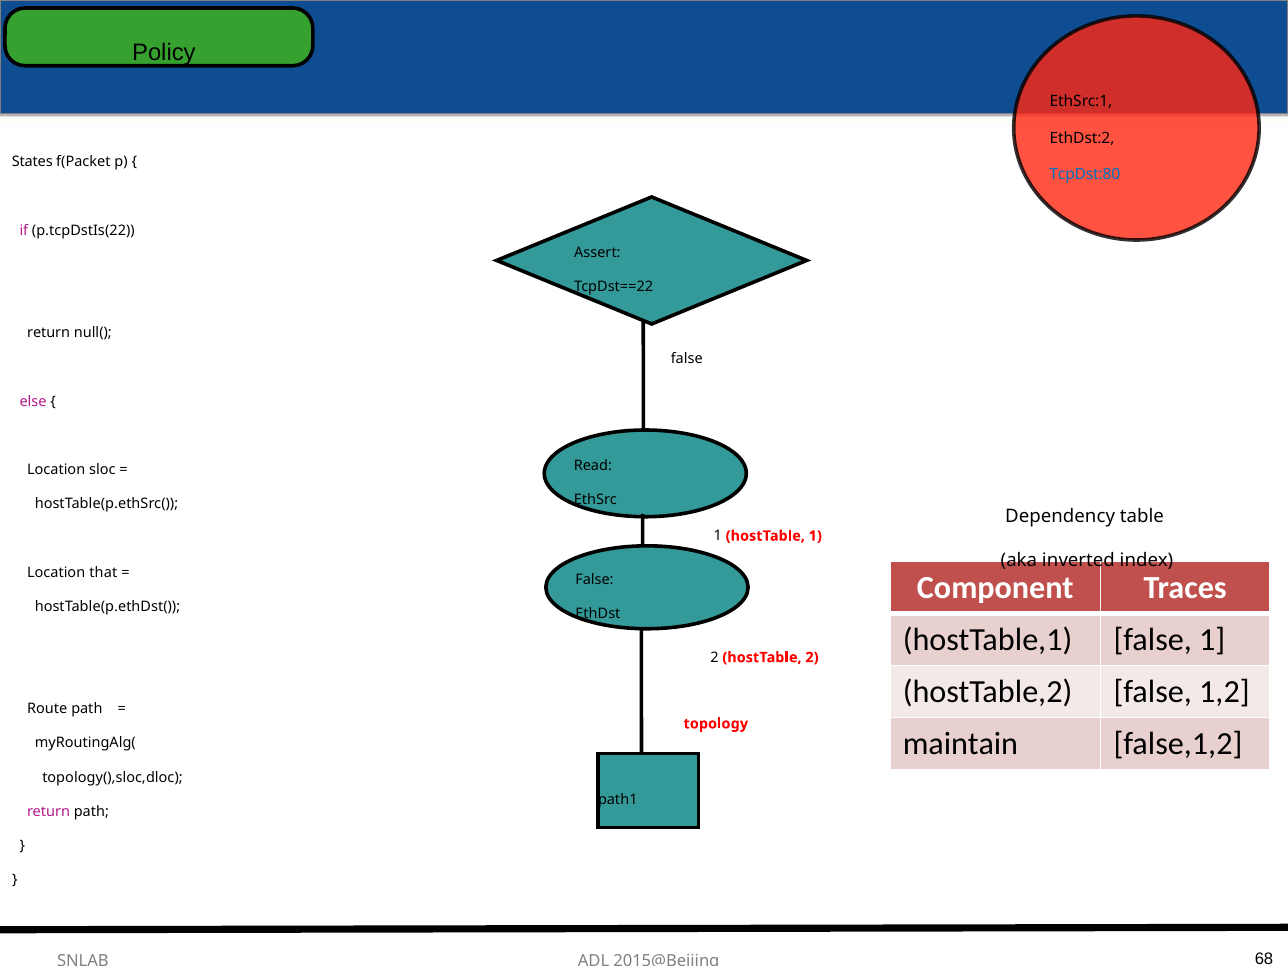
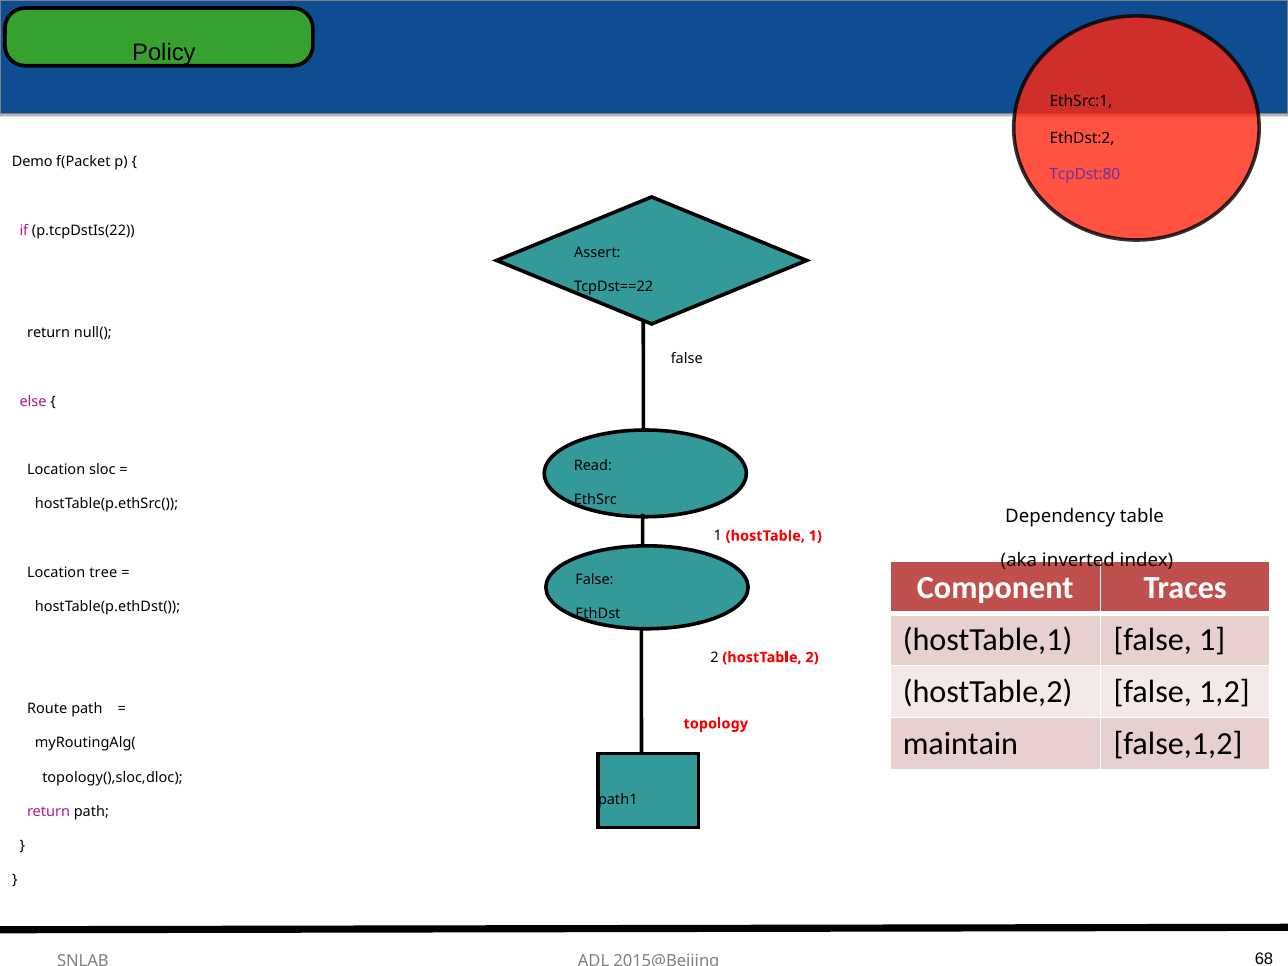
States: States -> Demo
TcpDst:80 colour: blue -> purple
that: that -> tree
